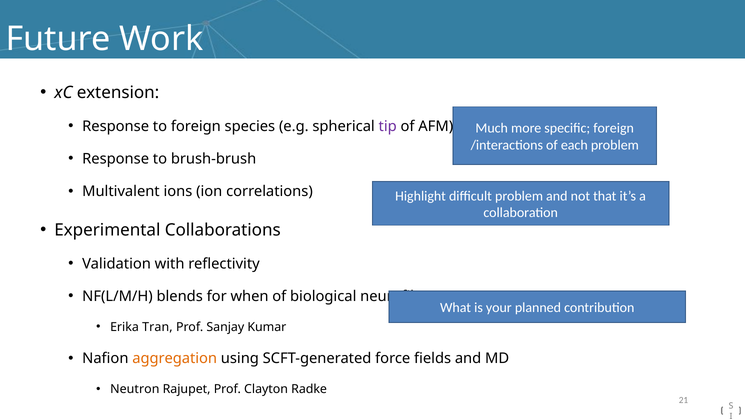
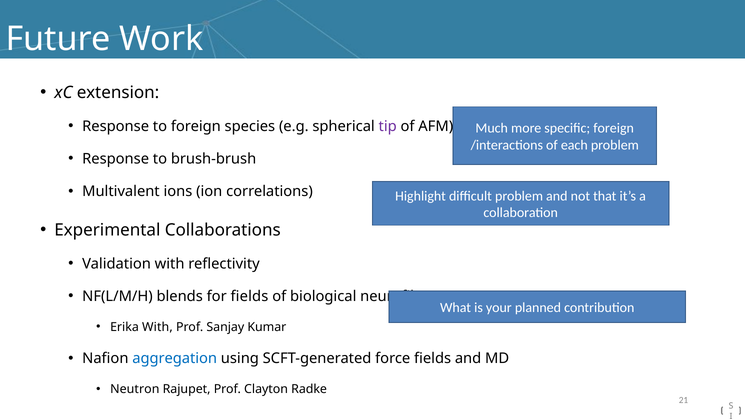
for when: when -> fields
Erika Tran: Tran -> With
aggregation colour: orange -> blue
